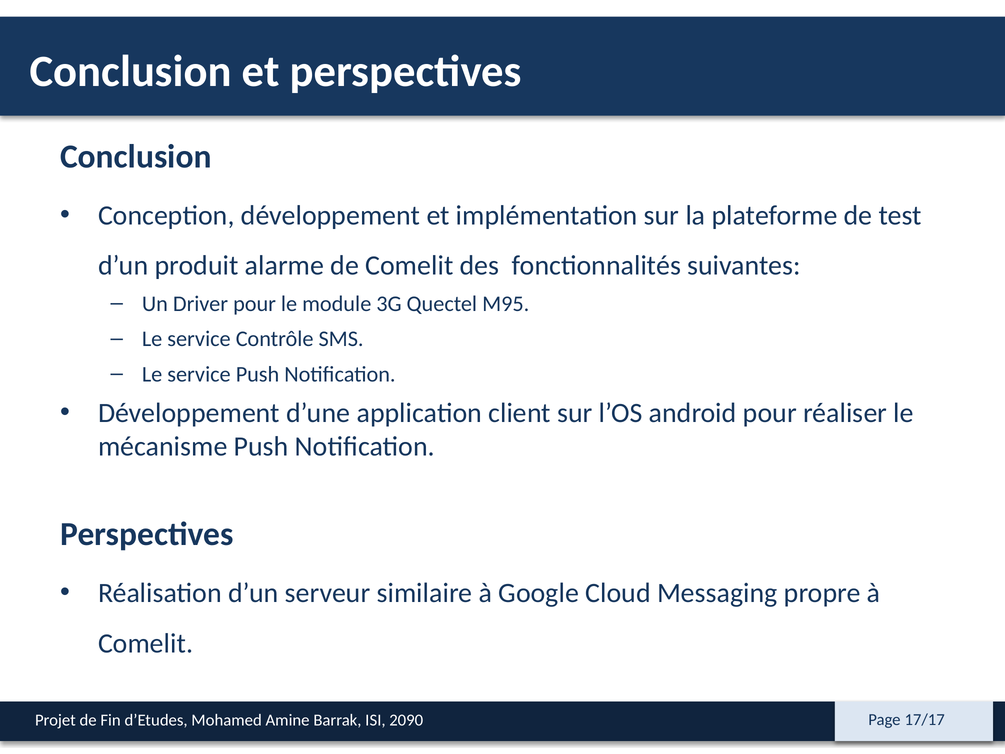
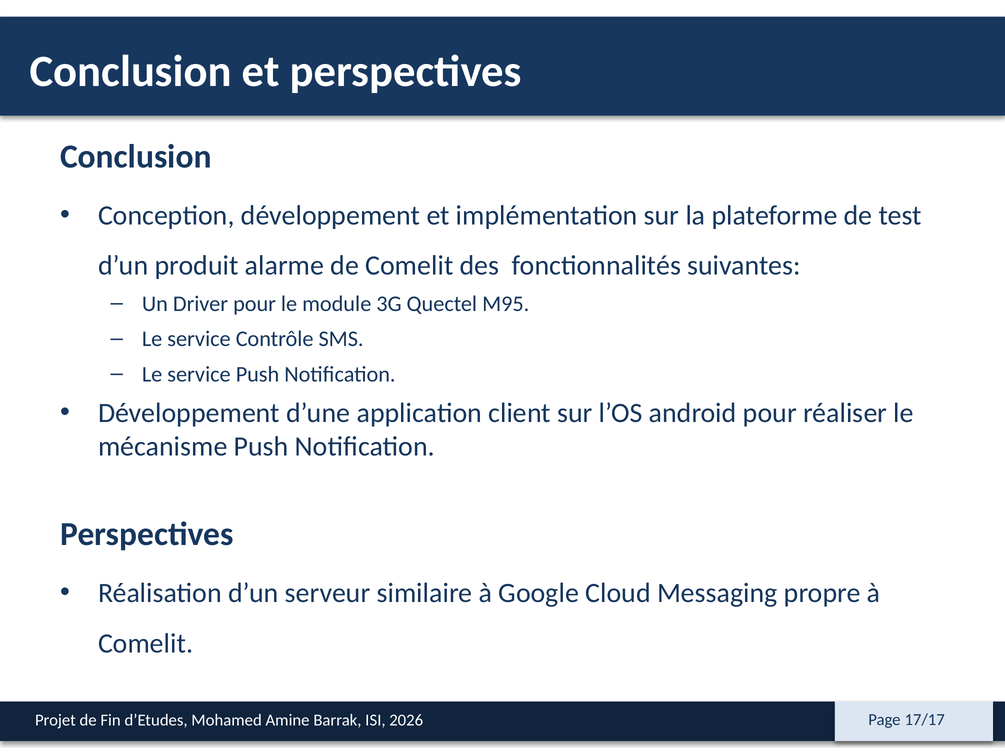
2090: 2090 -> 2026
